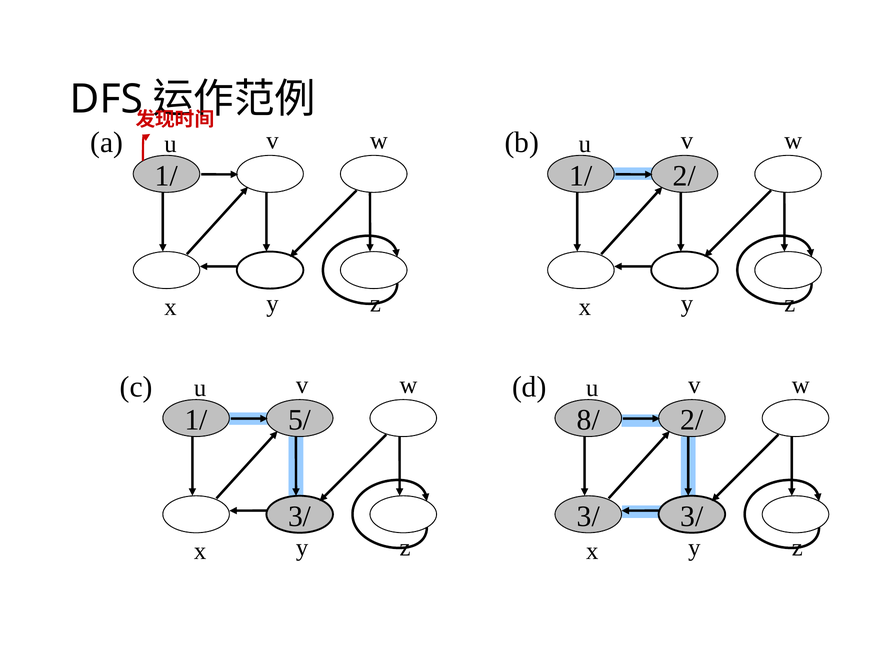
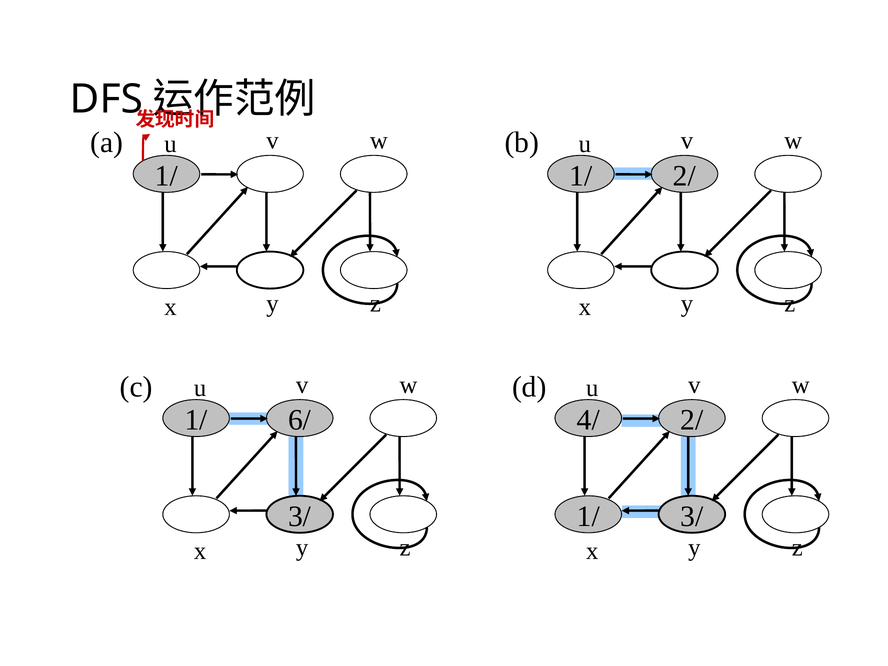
5/: 5/ -> 6/
8/: 8/ -> 4/
3/ at (588, 516): 3/ -> 1/
